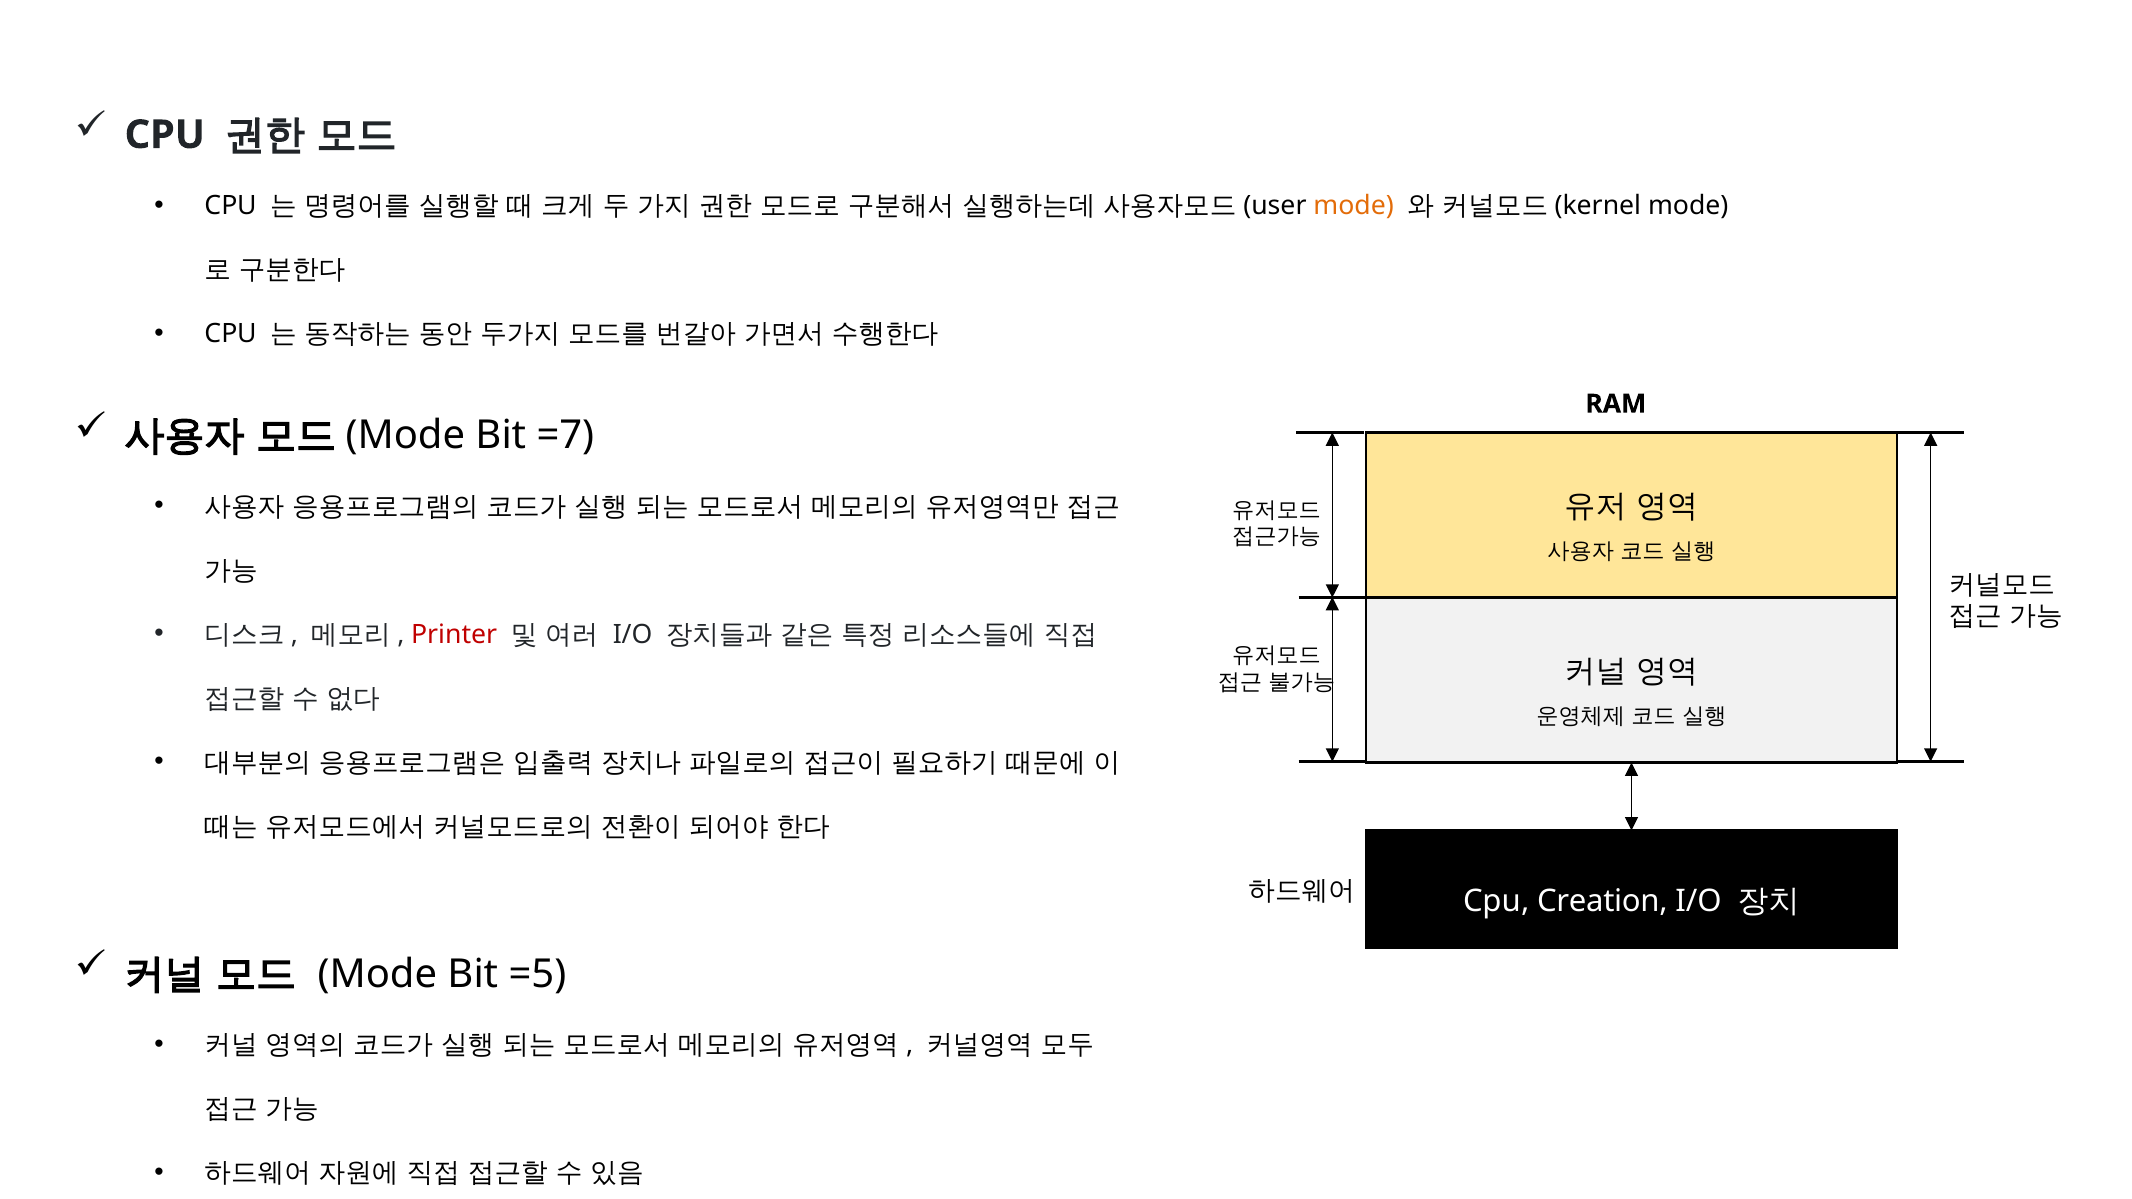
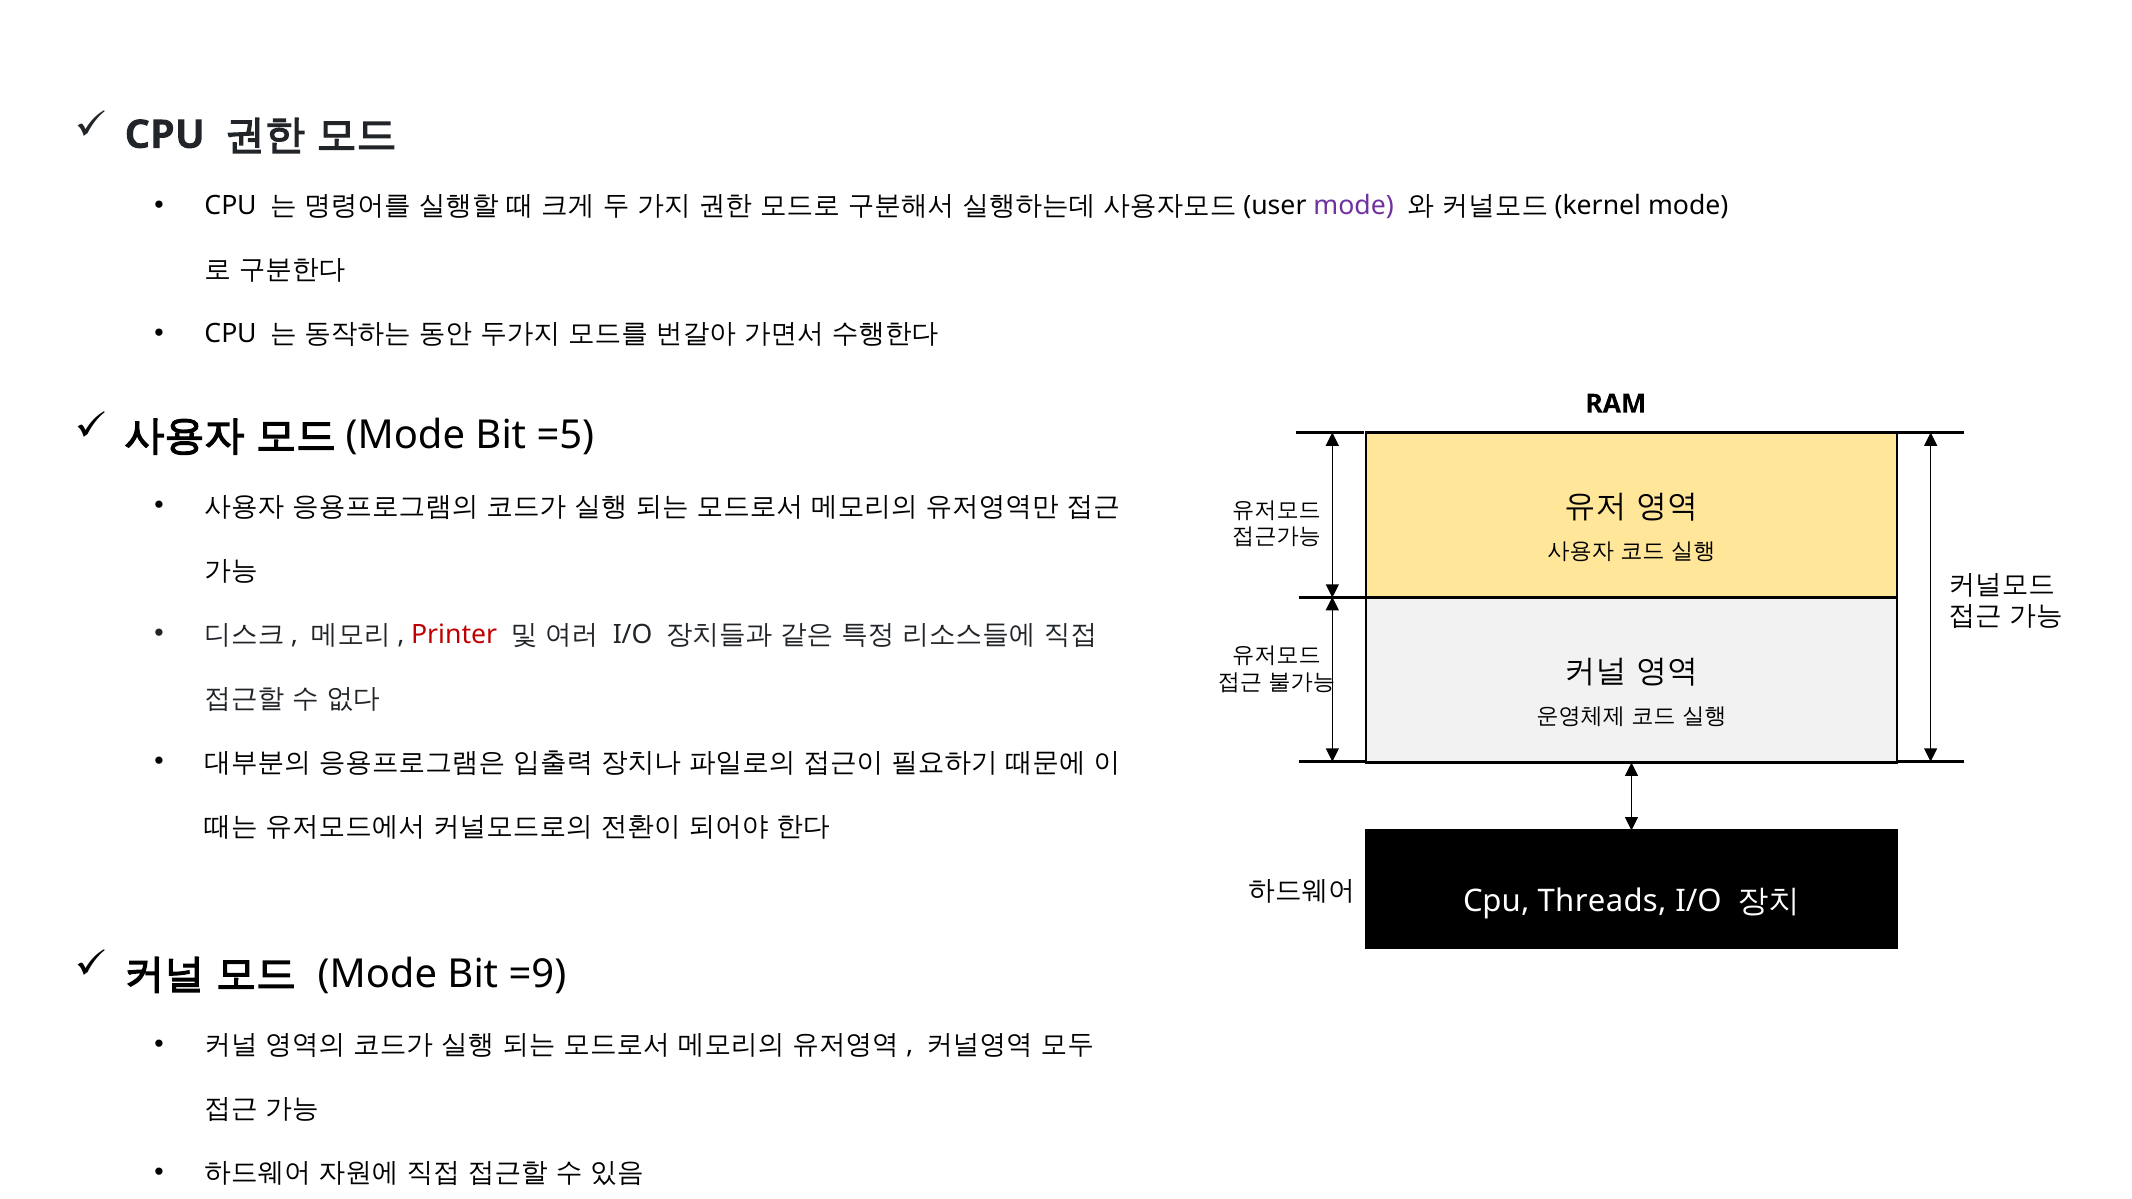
mode at (1354, 206) colour: orange -> purple
=7: =7 -> =5
Creation: Creation -> Threads
=5: =5 -> =9
